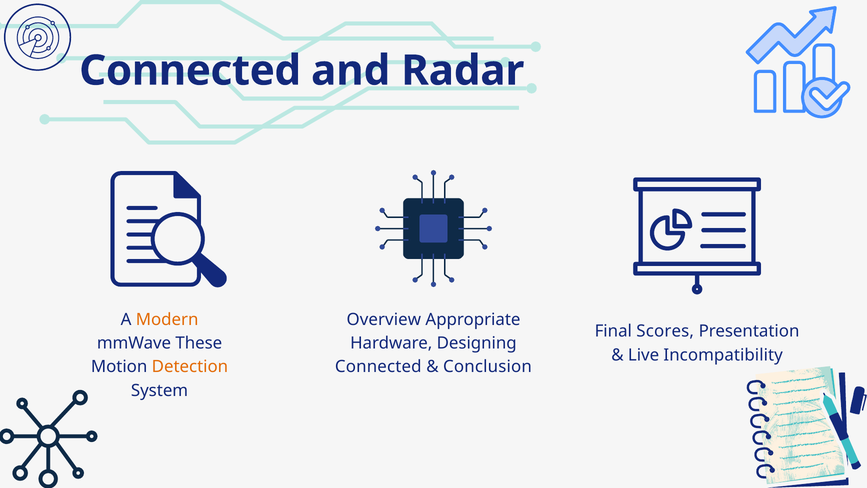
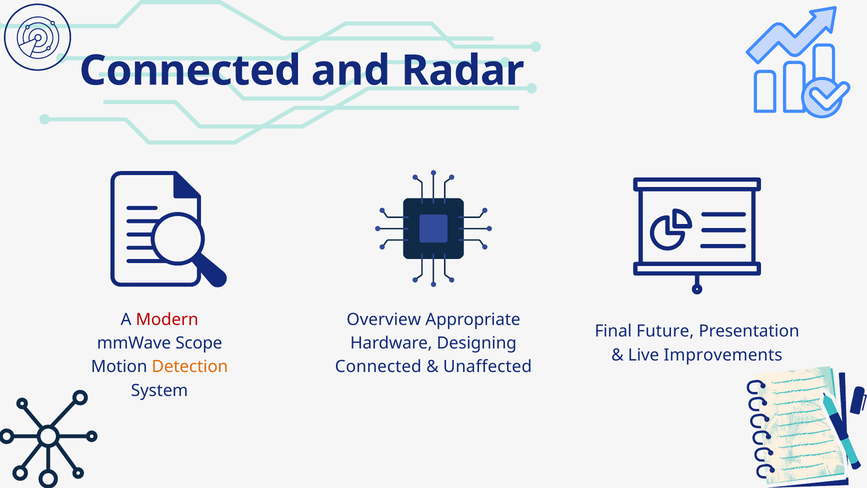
Modern colour: orange -> red
Scores: Scores -> Future
These: These -> Scope
Incompatibility: Incompatibility -> Improvements
Conclusion: Conclusion -> Unaffected
